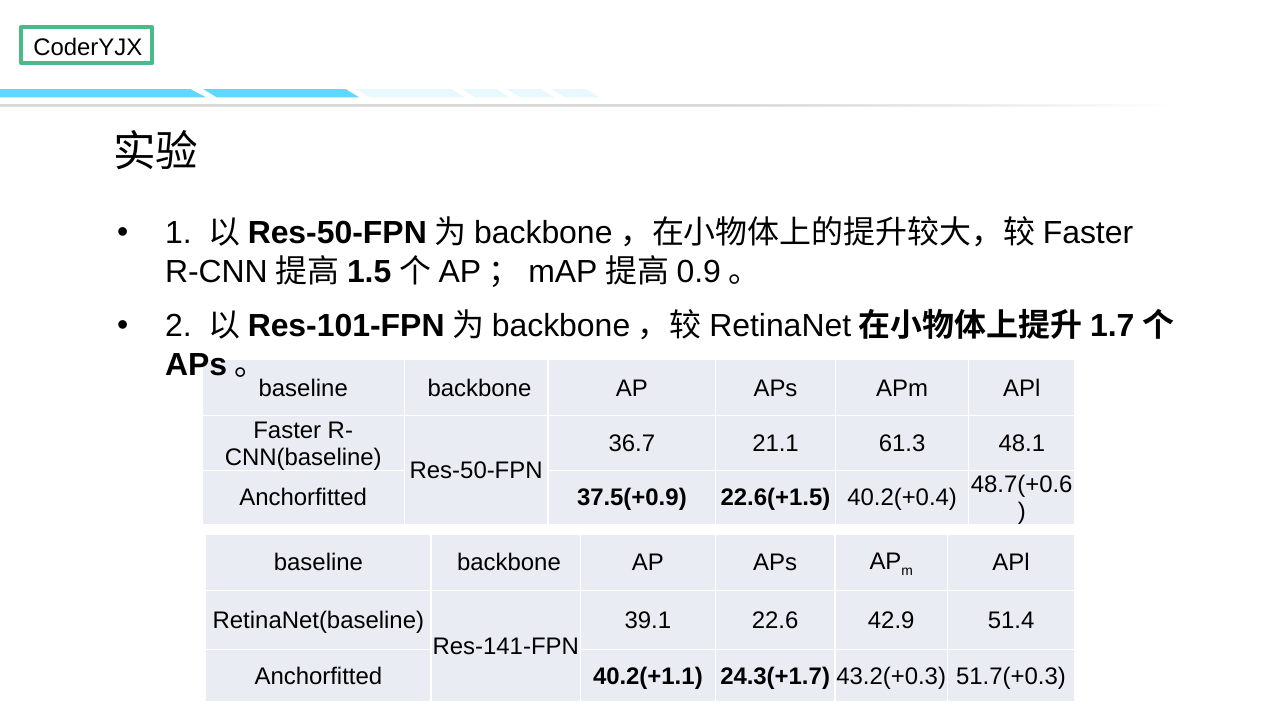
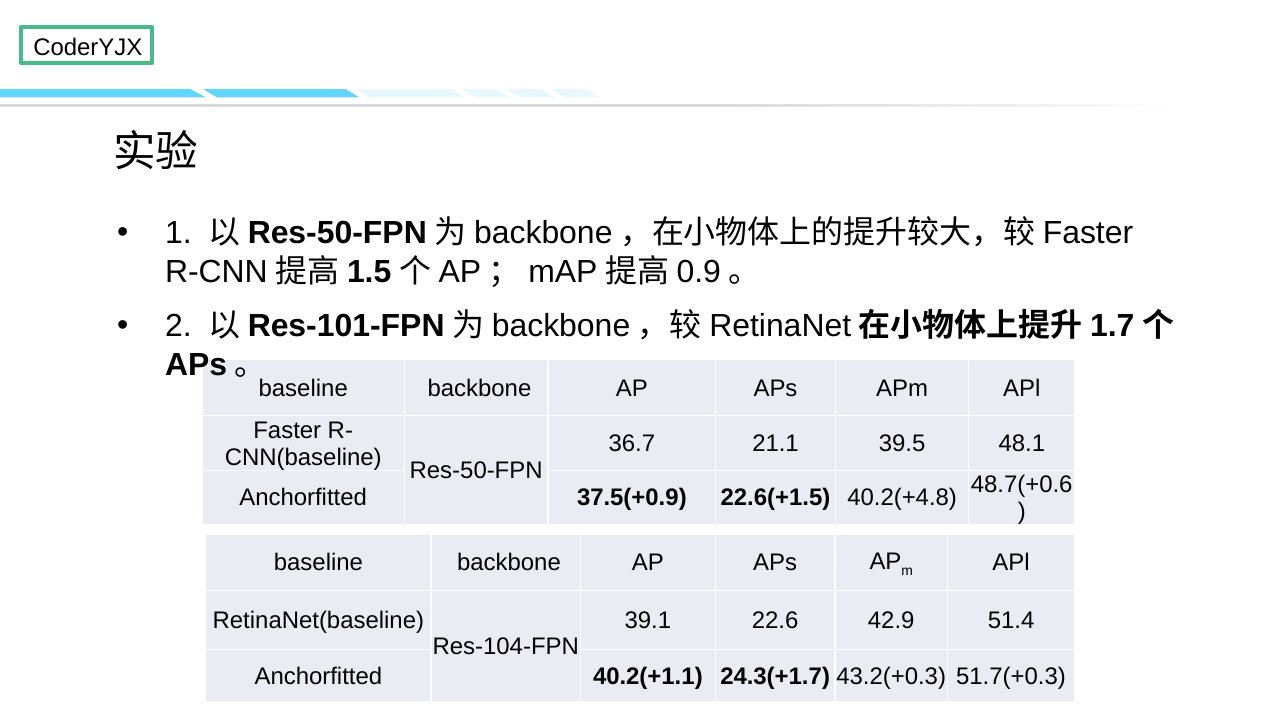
61.3: 61.3 -> 39.5
40.2(+0.4: 40.2(+0.4 -> 40.2(+4.8
Res-141-FPN: Res-141-FPN -> Res-104-FPN
